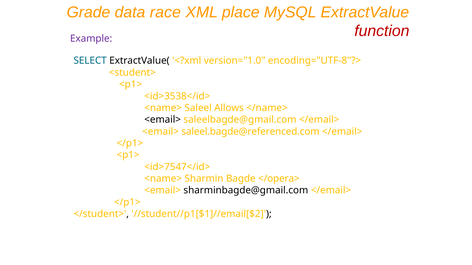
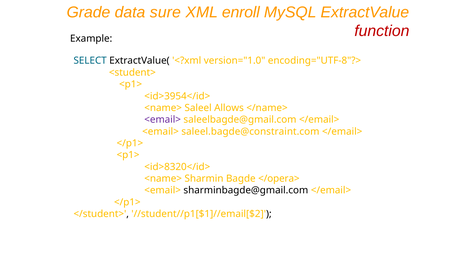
race: race -> sure
place: place -> enroll
Example colour: purple -> black
<id>3538</id>: <id>3538</id> -> <id>3954</id>
<email> at (163, 120) colour: black -> purple
saleel.bagde@referenced.com: saleel.bagde@referenced.com -> saleel.bagde@constraint.com
<id>7547</id>: <id>7547</id> -> <id>8320</id>
